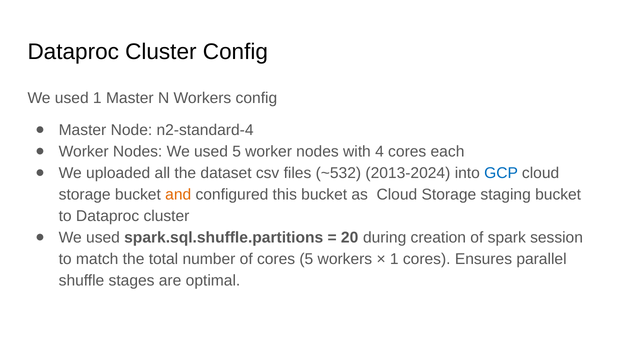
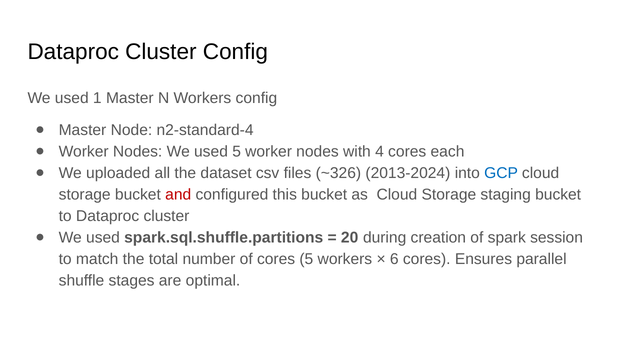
~532: ~532 -> ~326
and colour: orange -> red
1 at (394, 259): 1 -> 6
